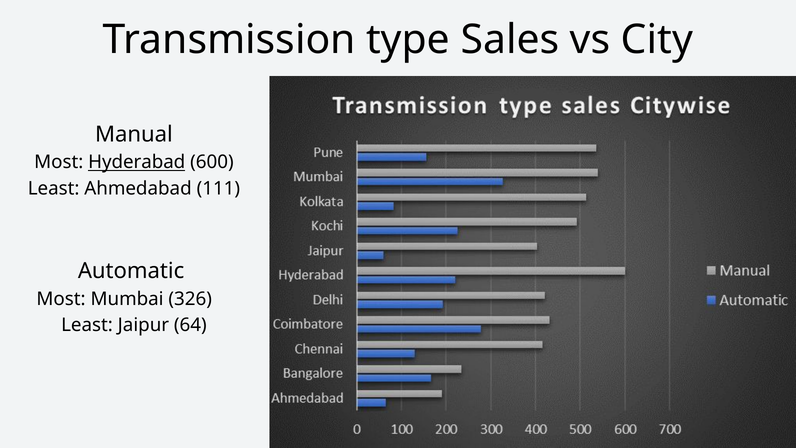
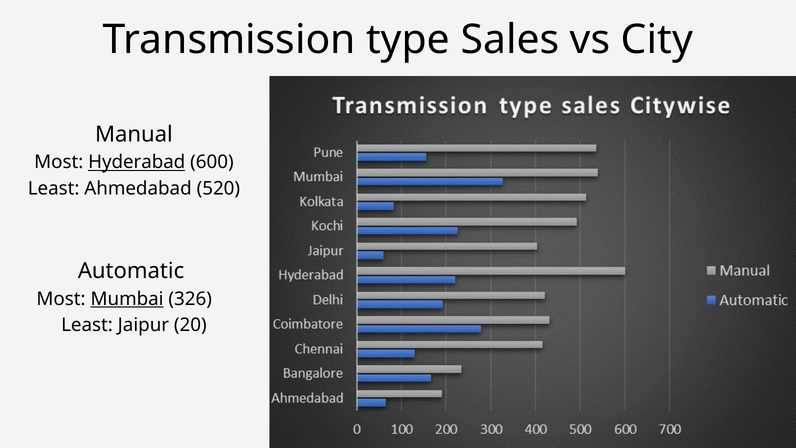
111: 111 -> 520
Mumbai underline: none -> present
64: 64 -> 20
